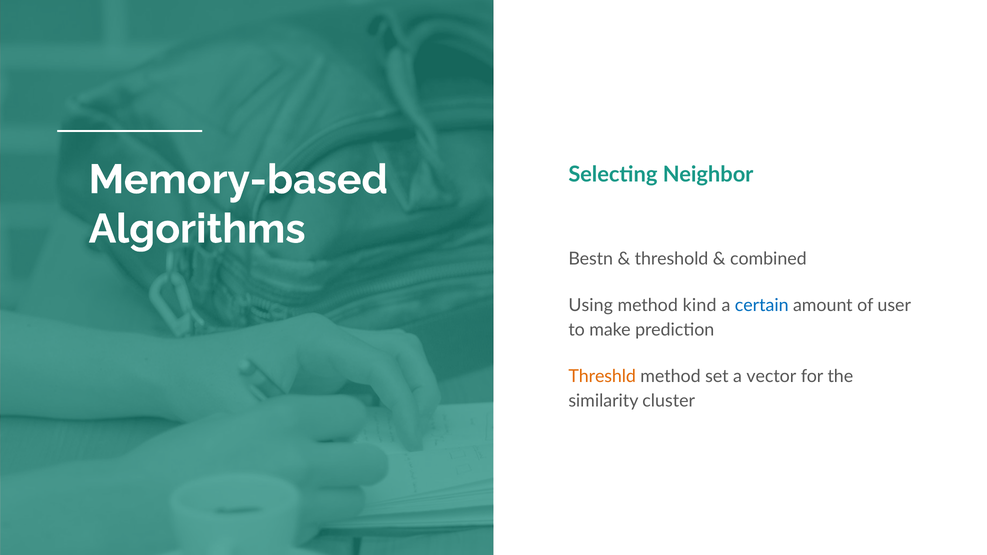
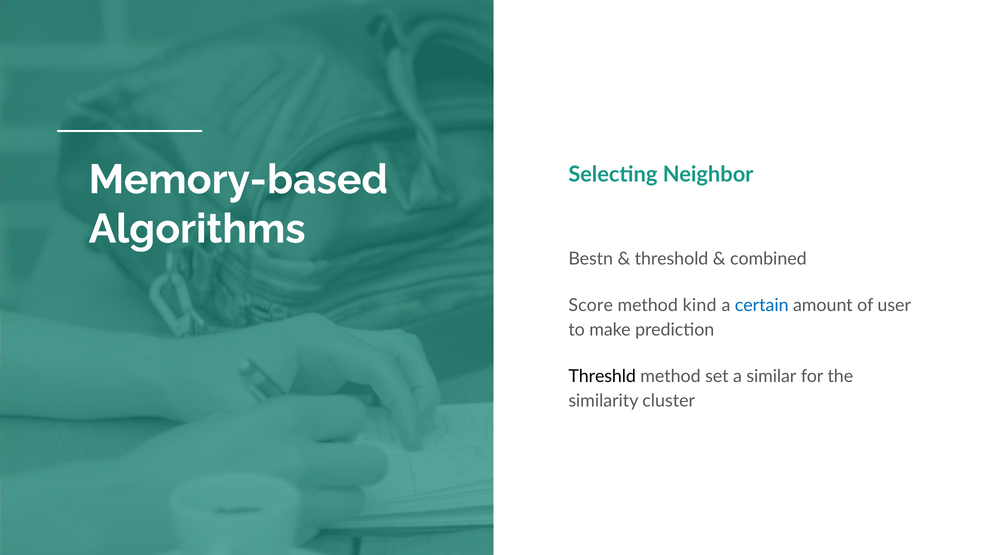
Using: Using -> Score
Threshld colour: orange -> black
vector: vector -> similar
